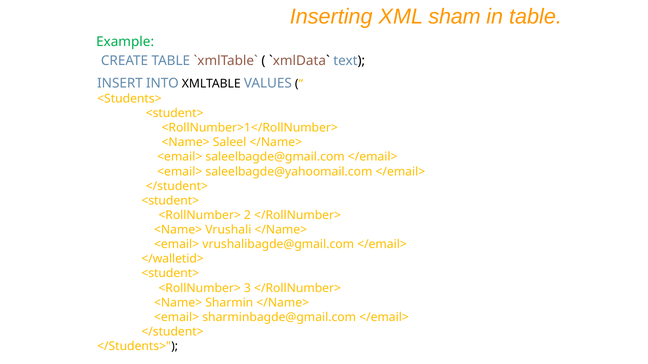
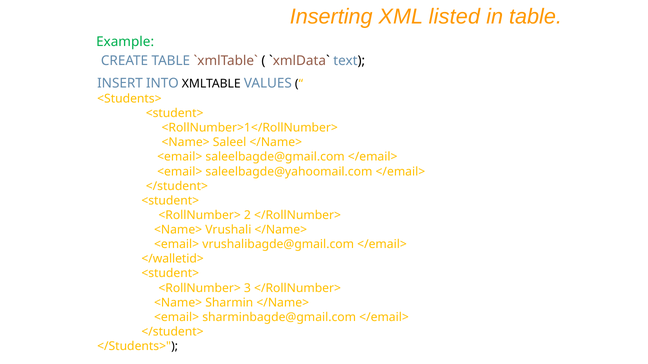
sham: sham -> listed
